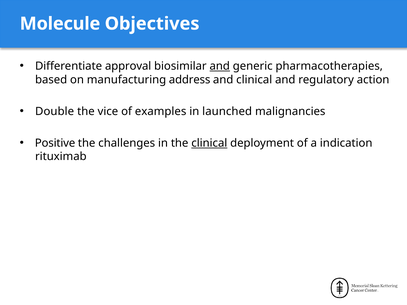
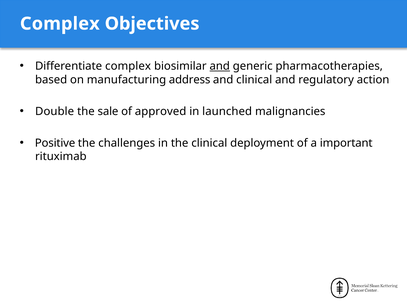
Molecule at (60, 24): Molecule -> Complex
Differentiate approval: approval -> complex
vice: vice -> sale
examples: examples -> approved
clinical at (209, 143) underline: present -> none
indication: indication -> important
